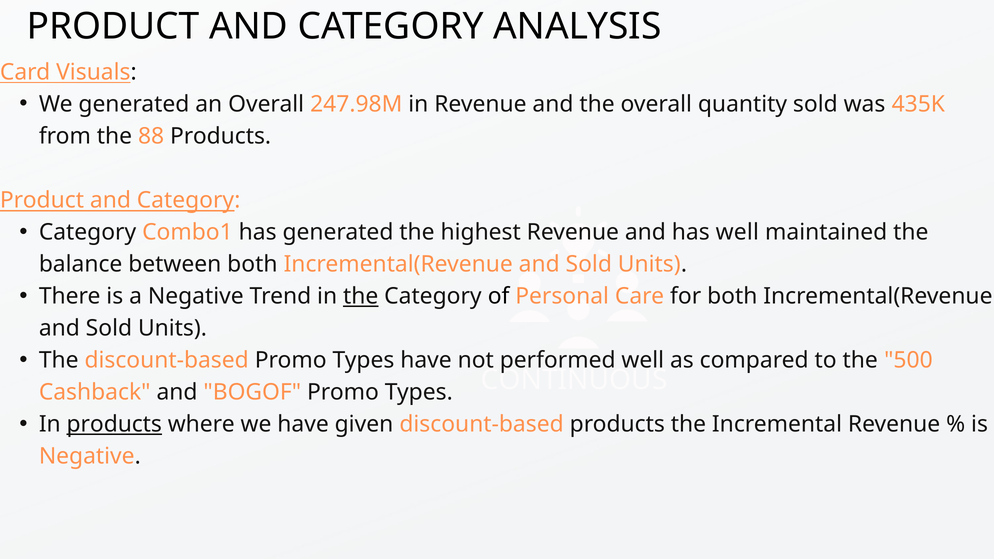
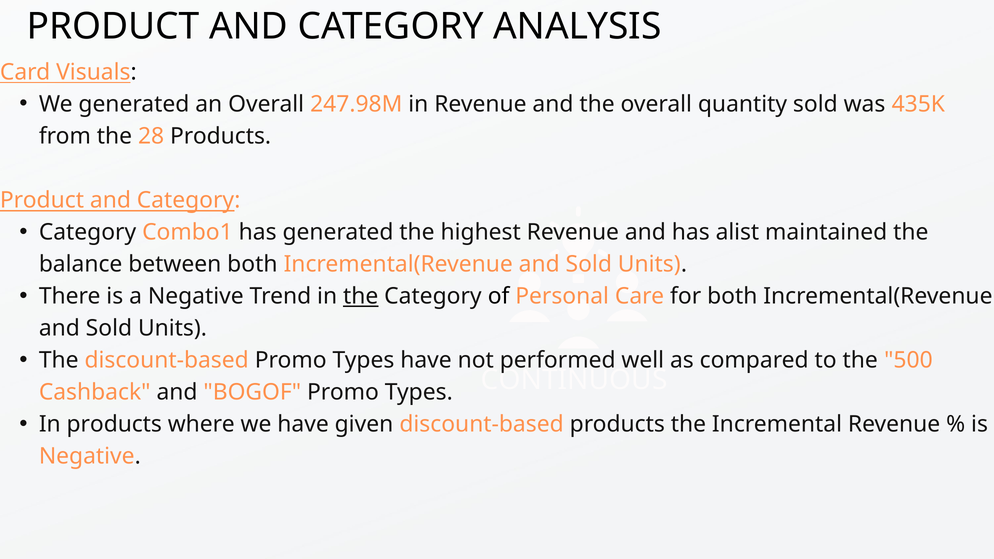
88: 88 -> 28
has well: well -> alist
products at (114, 425) underline: present -> none
